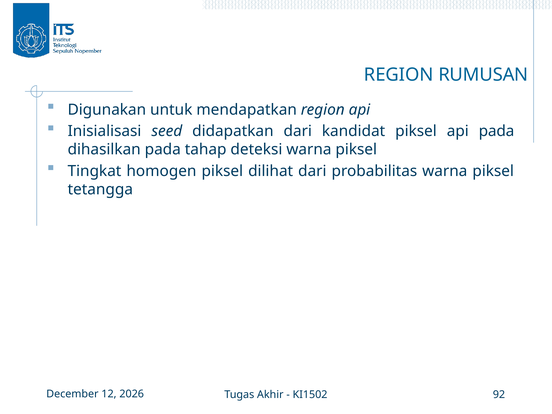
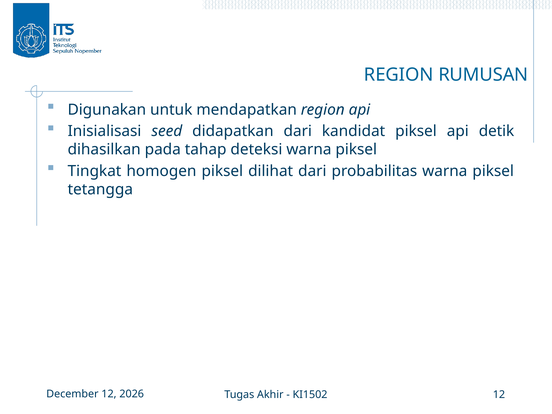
api pada: pada -> detik
KI1502 92: 92 -> 12
